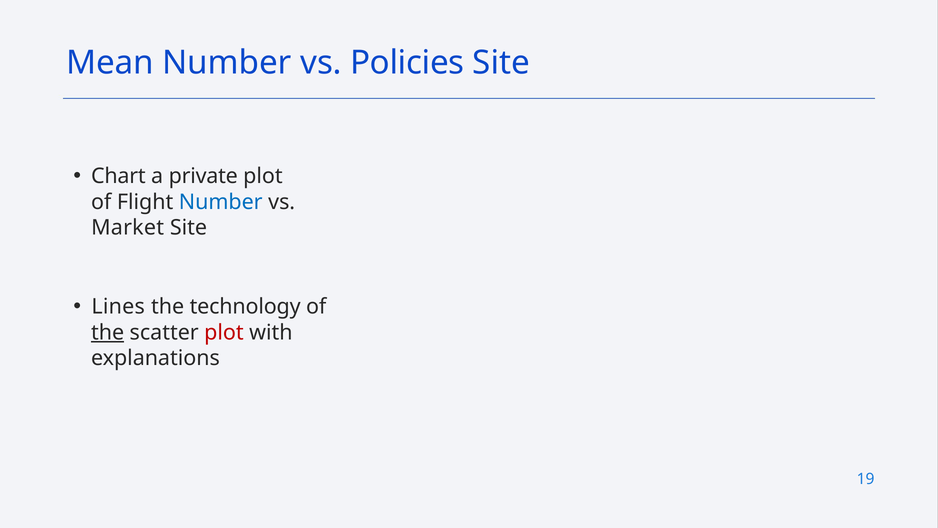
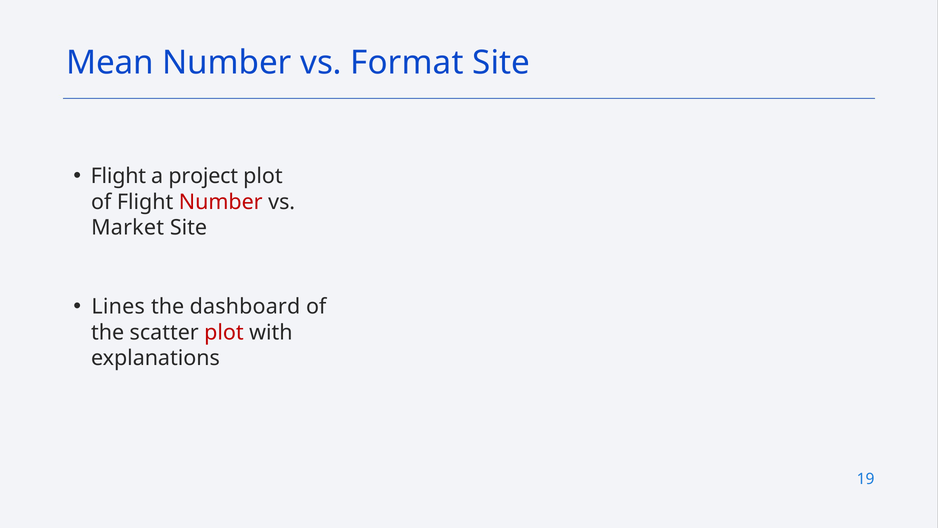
Policies: Policies -> Format
Chart at (118, 176): Chart -> Flight
private: private -> project
Number at (221, 202) colour: blue -> red
technology: technology -> dashboard
the at (108, 332) underline: present -> none
